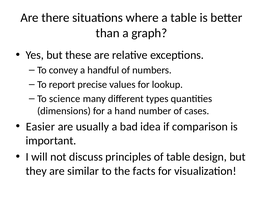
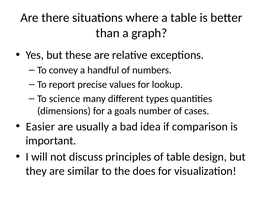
hand: hand -> goals
facts: facts -> does
